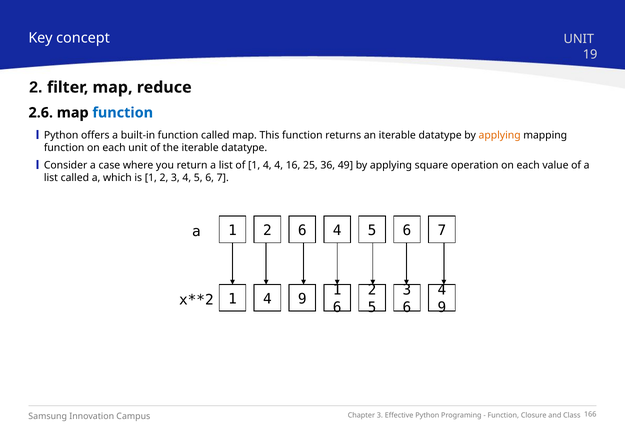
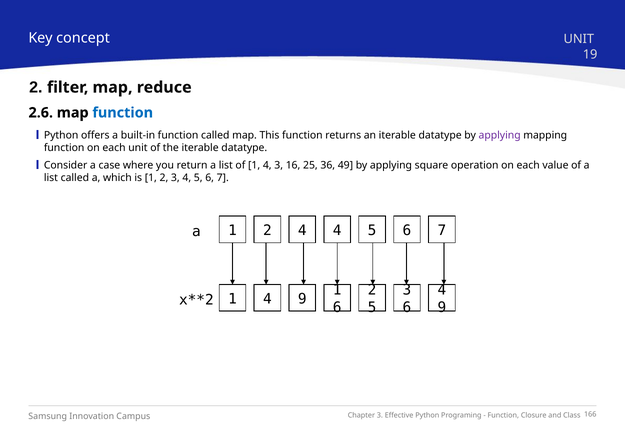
applying at (500, 135) colour: orange -> purple
4 4: 4 -> 3
2 6: 6 -> 4
